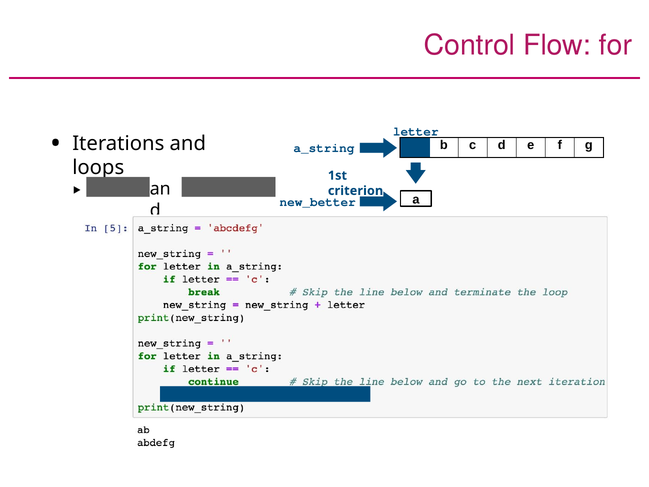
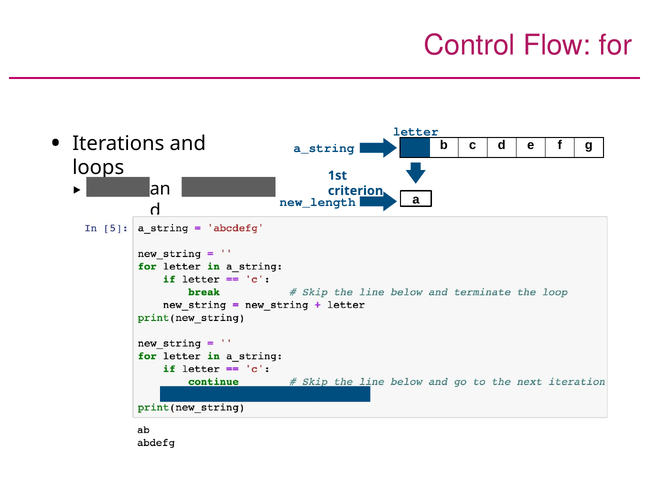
new_better: new_better -> new_length
